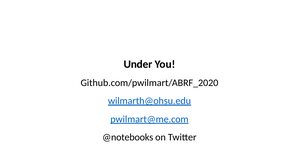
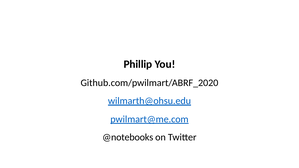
Under: Under -> Phillip
